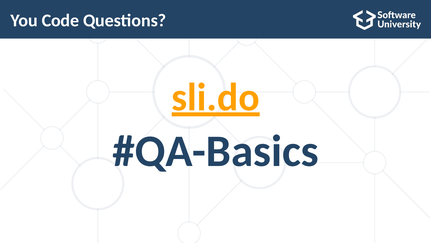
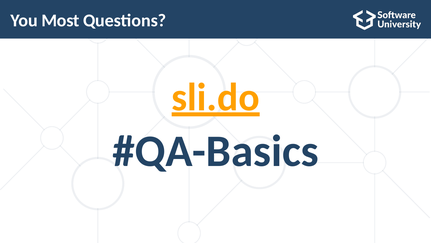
Code: Code -> Most
